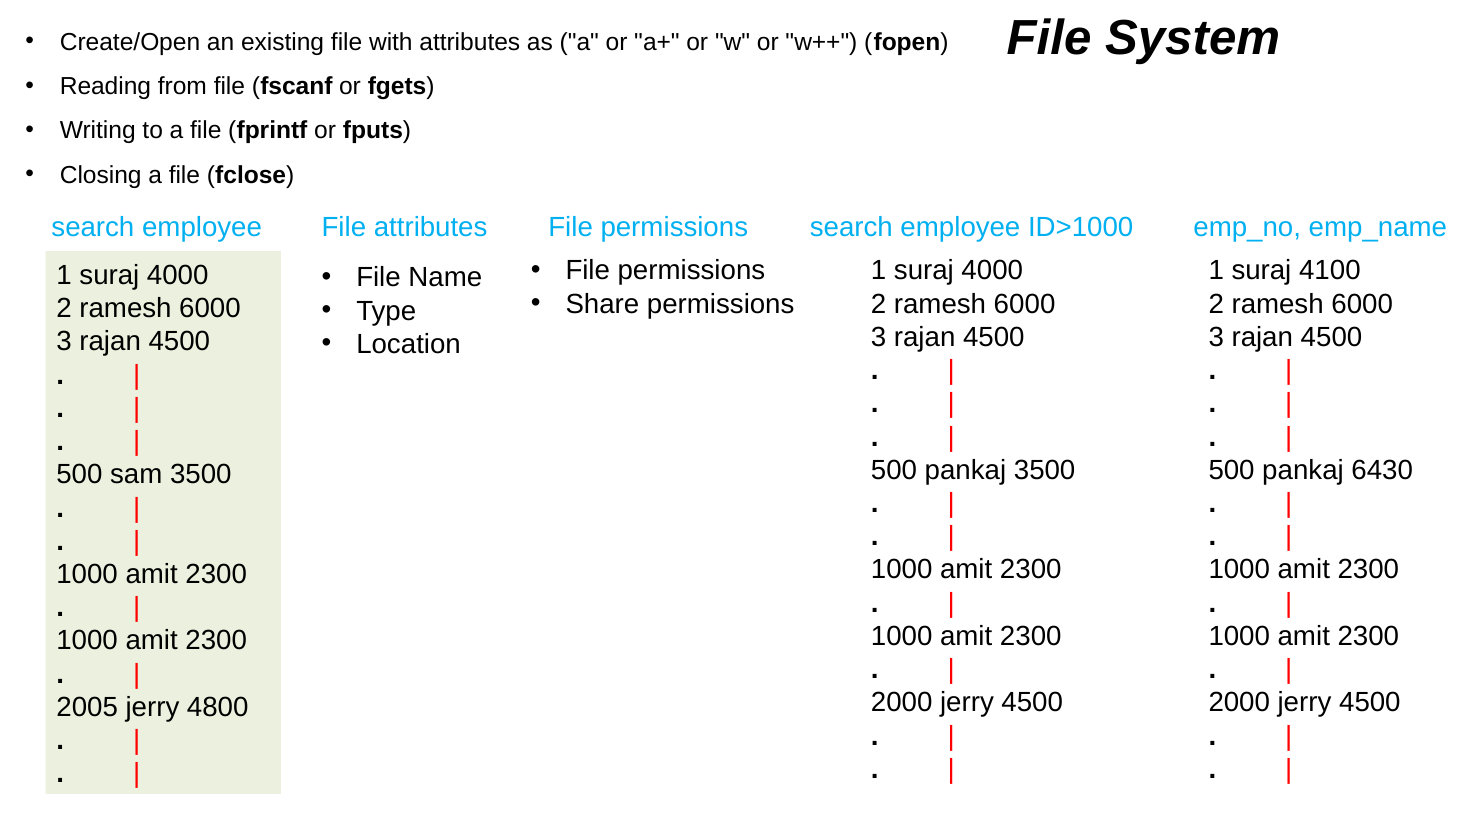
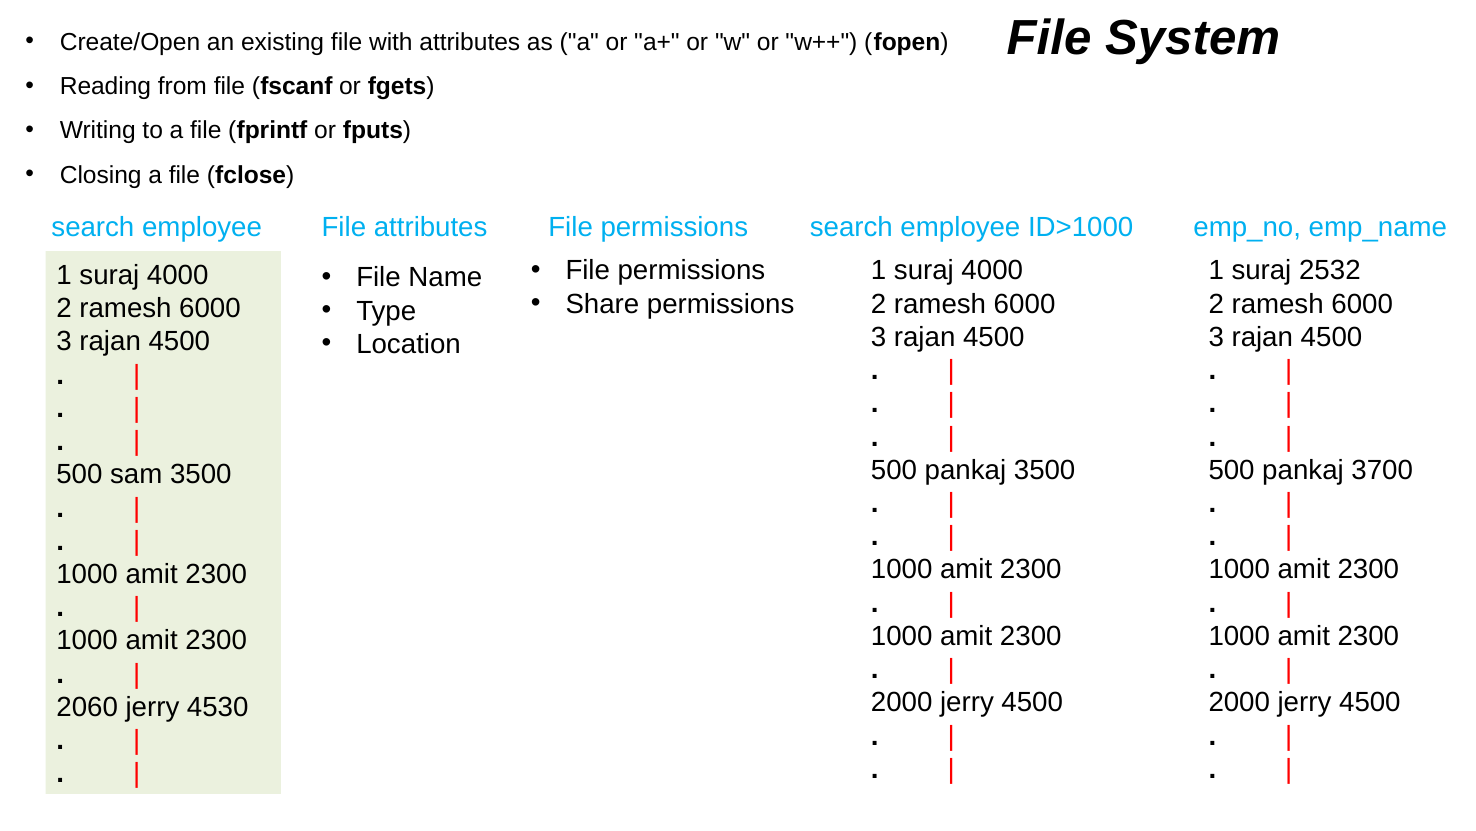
4100: 4100 -> 2532
6430: 6430 -> 3700
2005: 2005 -> 2060
4800: 4800 -> 4530
